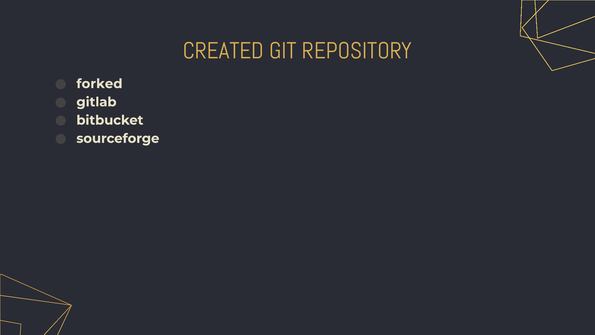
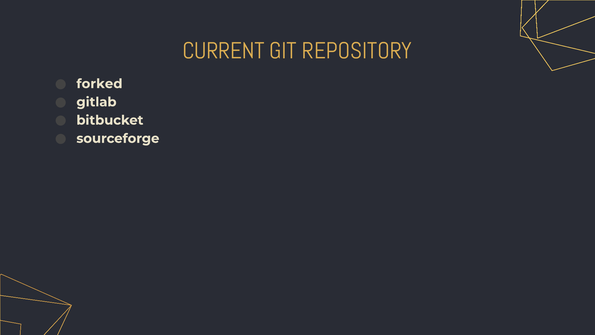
CREATED: CREATED -> CURRENT
